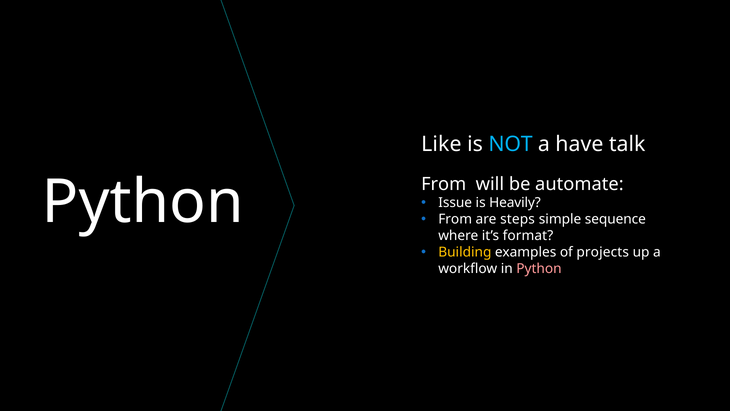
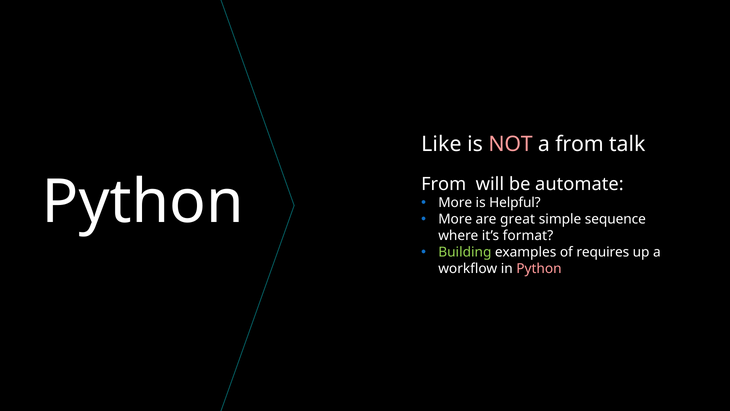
NOT colour: light blue -> pink
a have: have -> from
Issue at (455, 203): Issue -> More
Heavily: Heavily -> Helpful
From at (455, 219): From -> More
steps: steps -> great
Building colour: yellow -> light green
projects: projects -> requires
